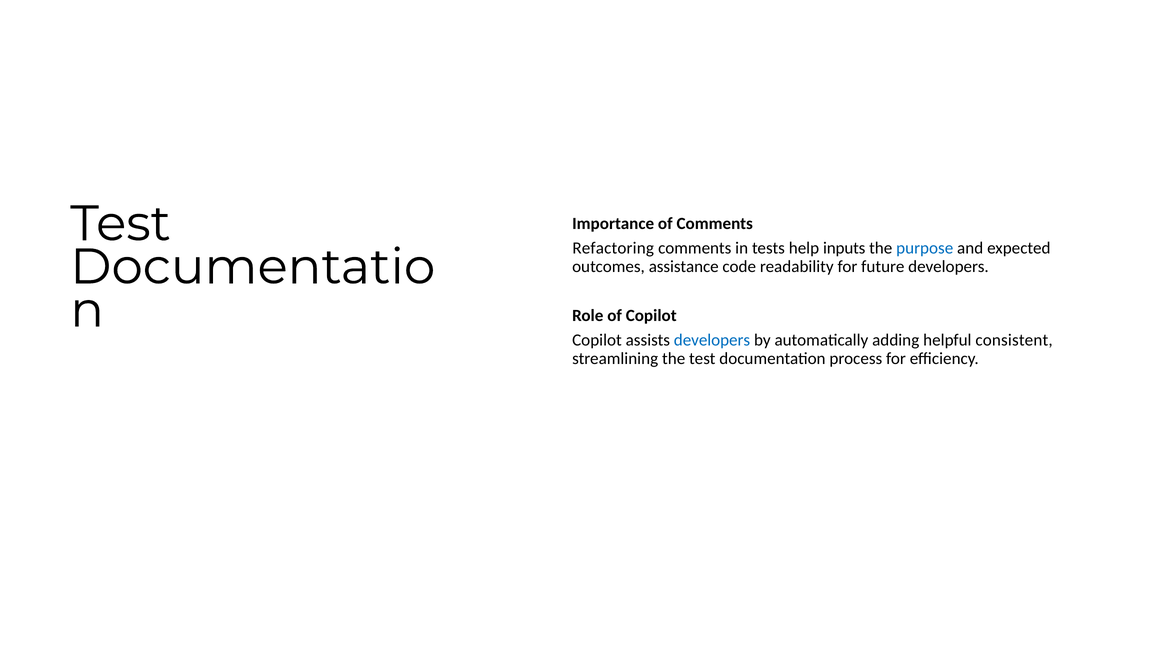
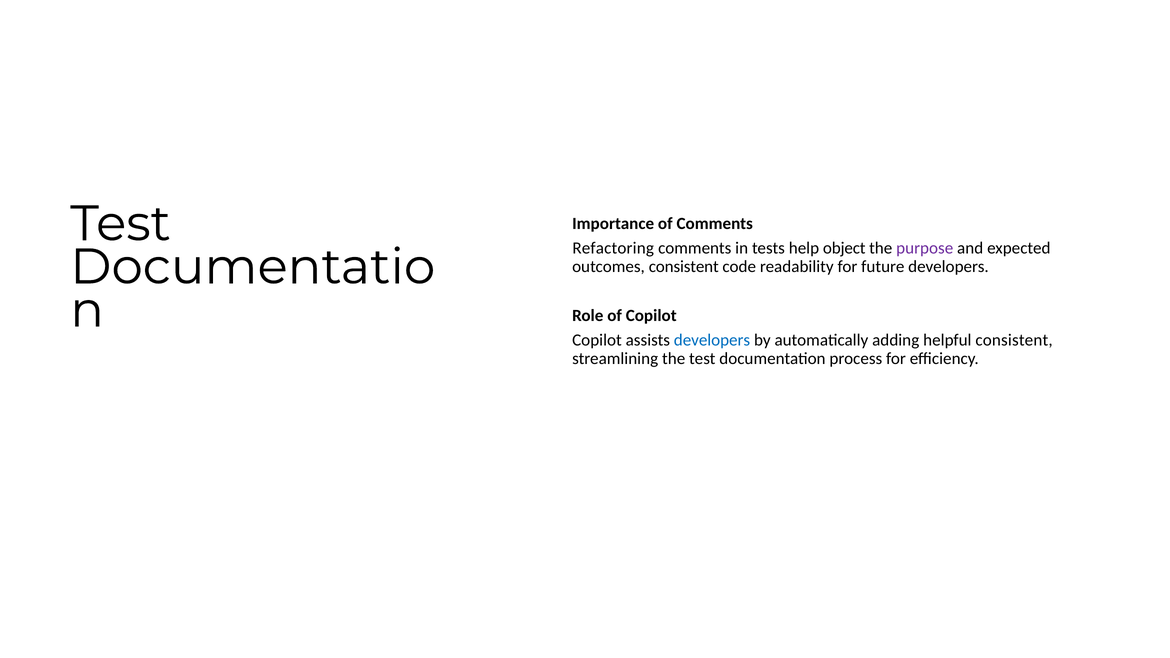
inputs: inputs -> object
purpose colour: blue -> purple
outcomes assistance: assistance -> consistent
